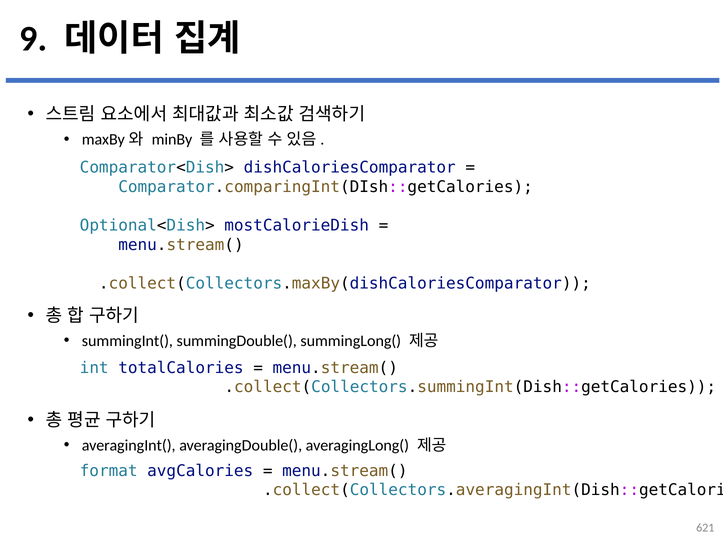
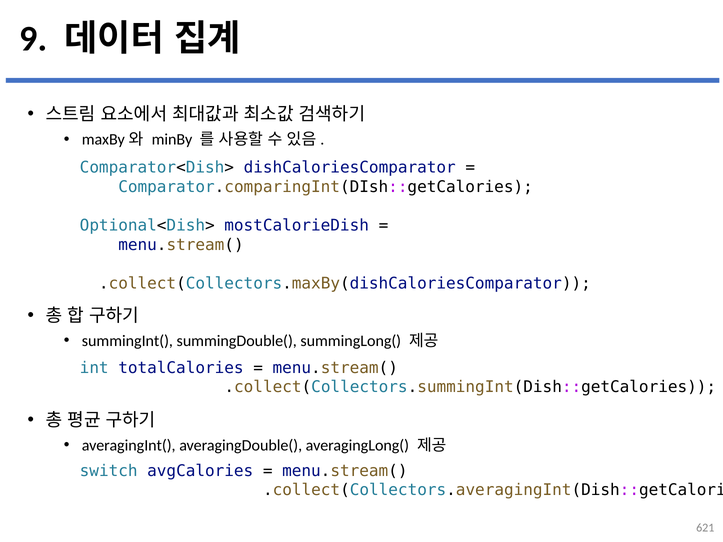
format: format -> switch
